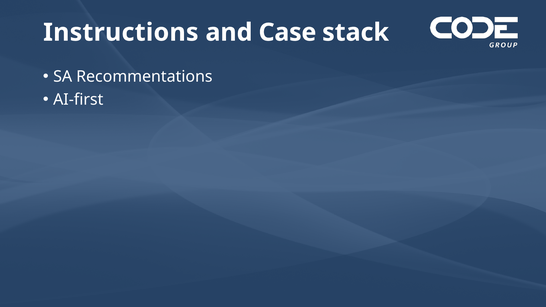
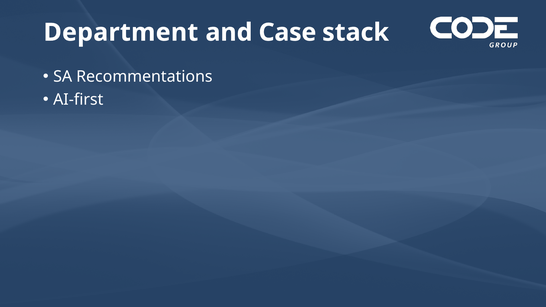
Instructions: Instructions -> Department
